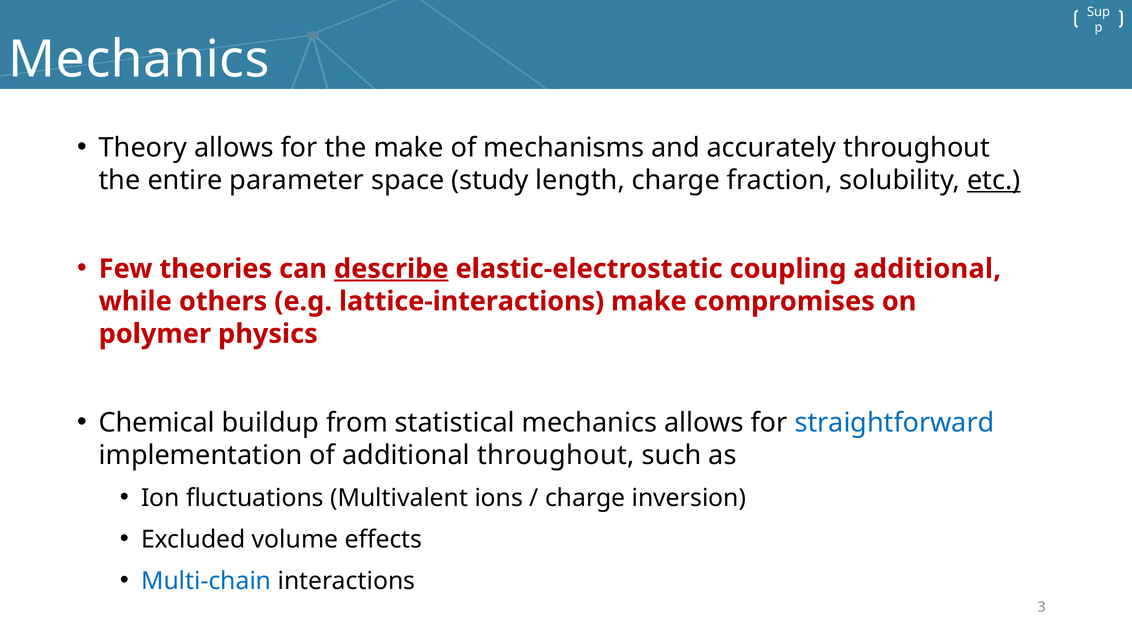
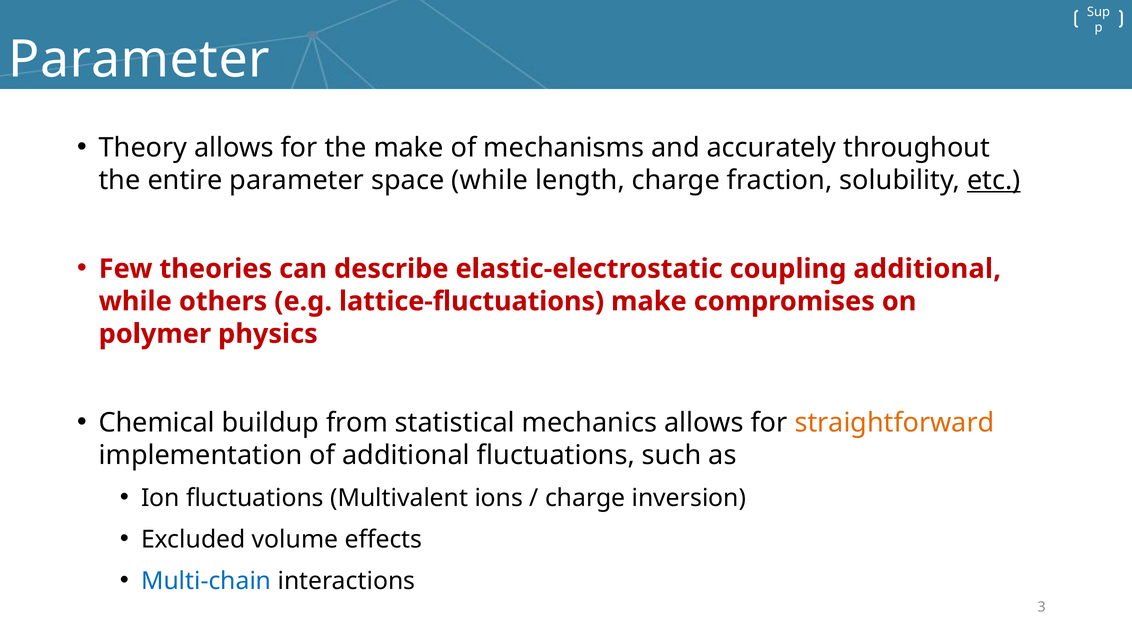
Mechanics at (139, 59): Mechanics -> Parameter
space study: study -> while
describe underline: present -> none
lattice-interactions: lattice-interactions -> lattice-fluctuations
straightforward colour: blue -> orange
additional throughout: throughout -> fluctuations
